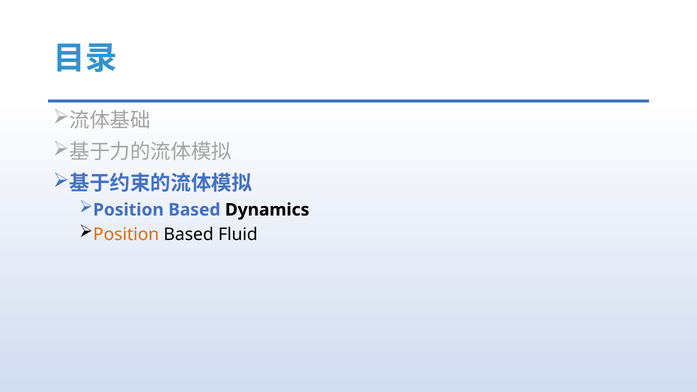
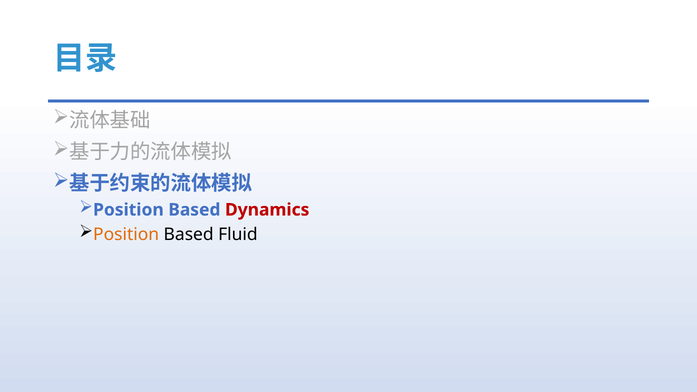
Dynamics colour: black -> red
